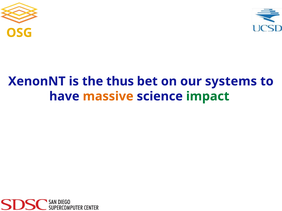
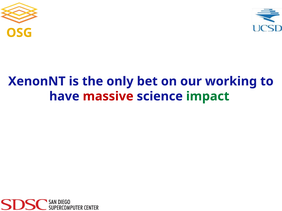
thus: thus -> only
systems: systems -> working
massive colour: orange -> red
